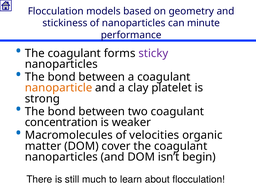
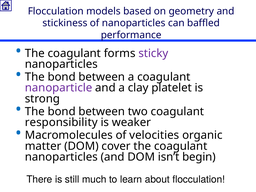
minute: minute -> baffled
nanoparticle colour: orange -> purple
concentration: concentration -> responsibility
